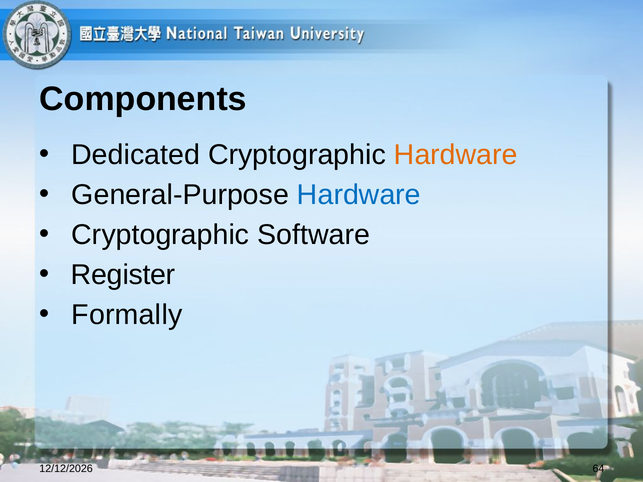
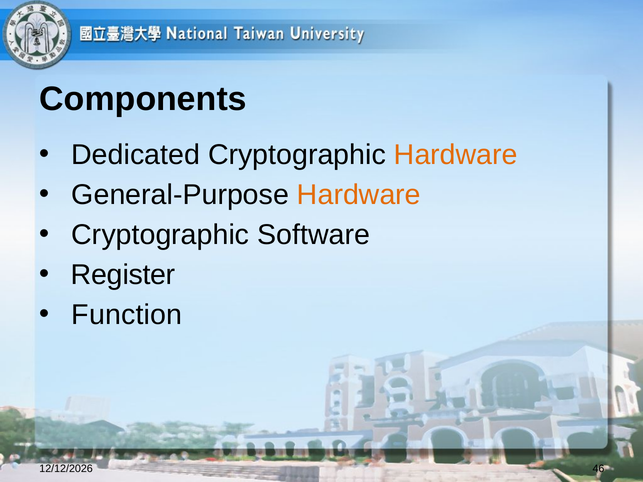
Hardware at (359, 195) colour: blue -> orange
Formally: Formally -> Function
64: 64 -> 46
